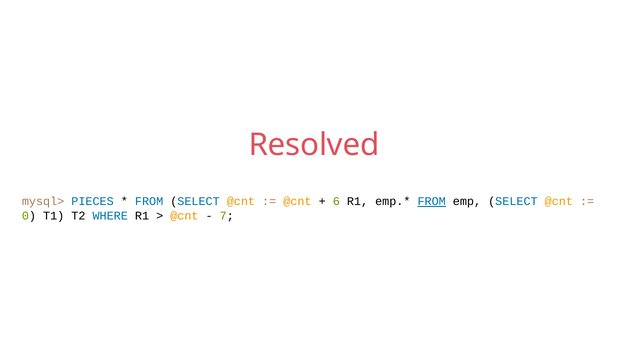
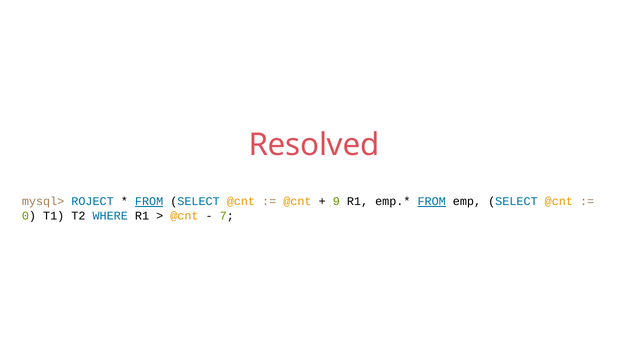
PIECES: PIECES -> ROJECT
FROM at (149, 202) underline: none -> present
6: 6 -> 9
